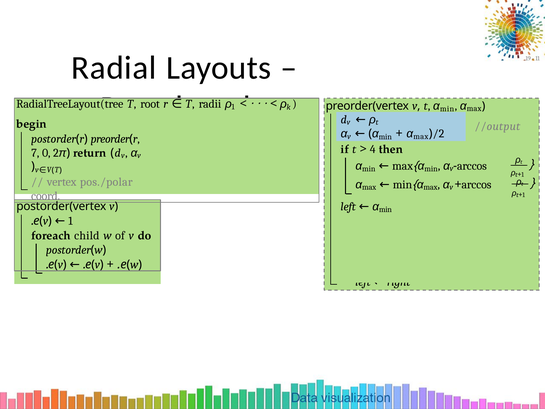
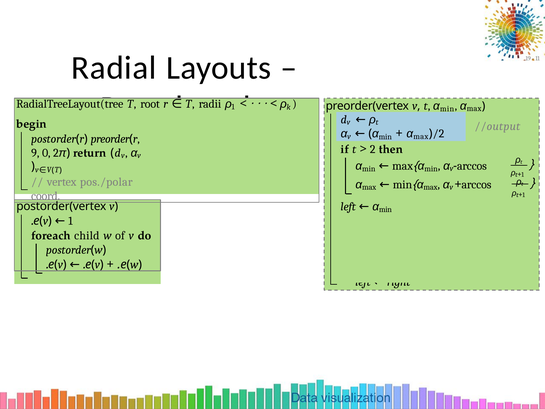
4: 4 -> 2
7: 7 -> 9
